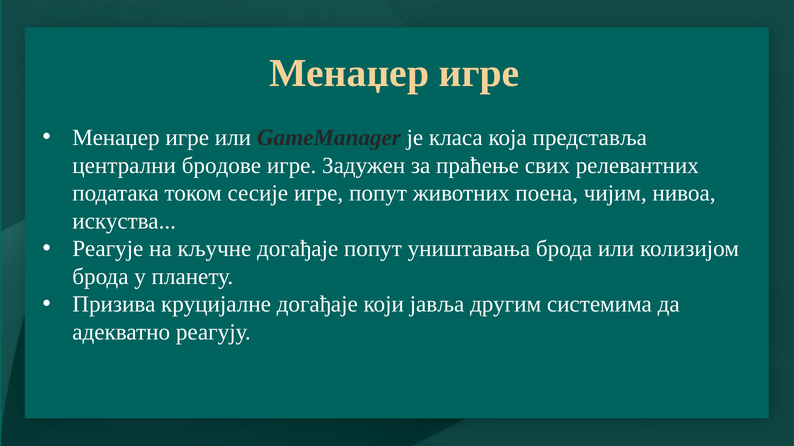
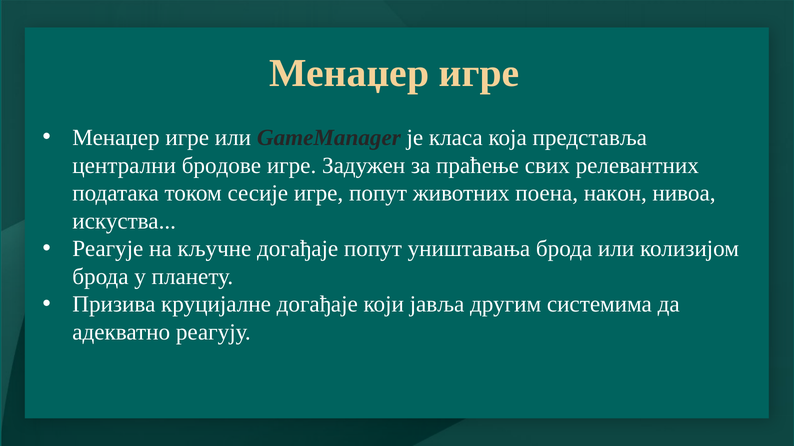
чијим: чијим -> након
